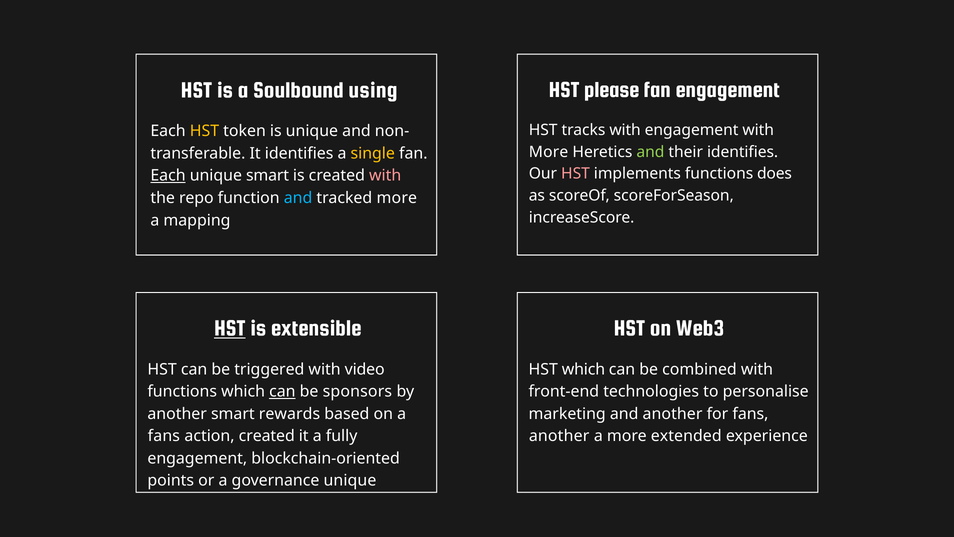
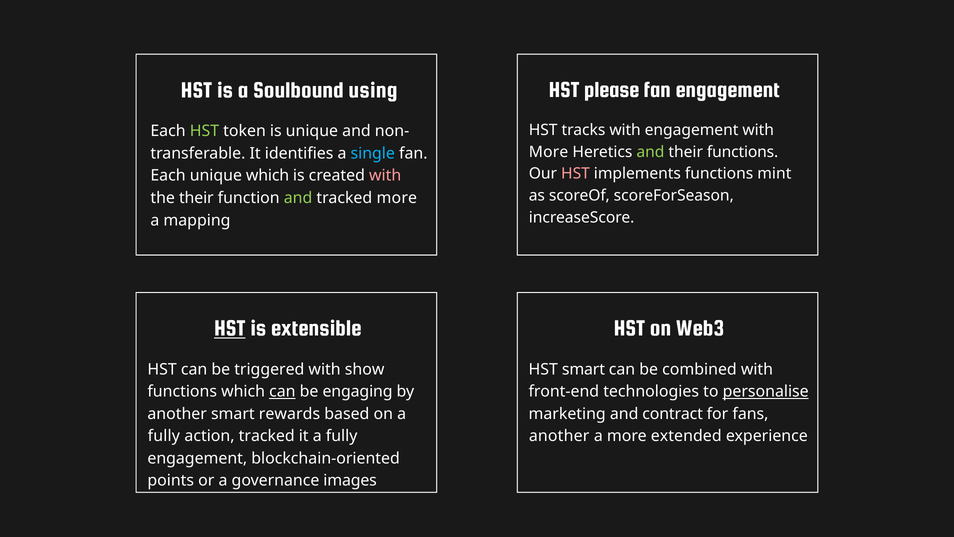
HST at (204, 131) colour: yellow -> light green
their identifies: identifies -> functions
single colour: yellow -> light blue
does: does -> mint
Each at (168, 176) underline: present -> none
unique smart: smart -> which
the repo: repo -> their
and at (298, 198) colour: light blue -> light green
video: video -> show
HST which: which -> smart
sponsors: sponsors -> engaging
personalise underline: none -> present
and another: another -> contract
fans at (164, 436): fans -> fully
action created: created -> tracked
governance unique: unique -> images
